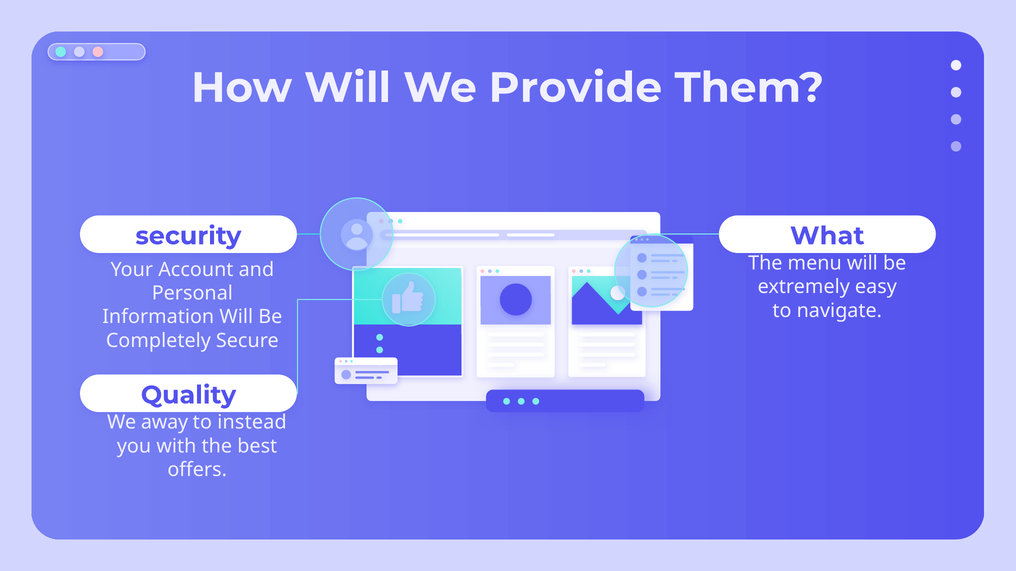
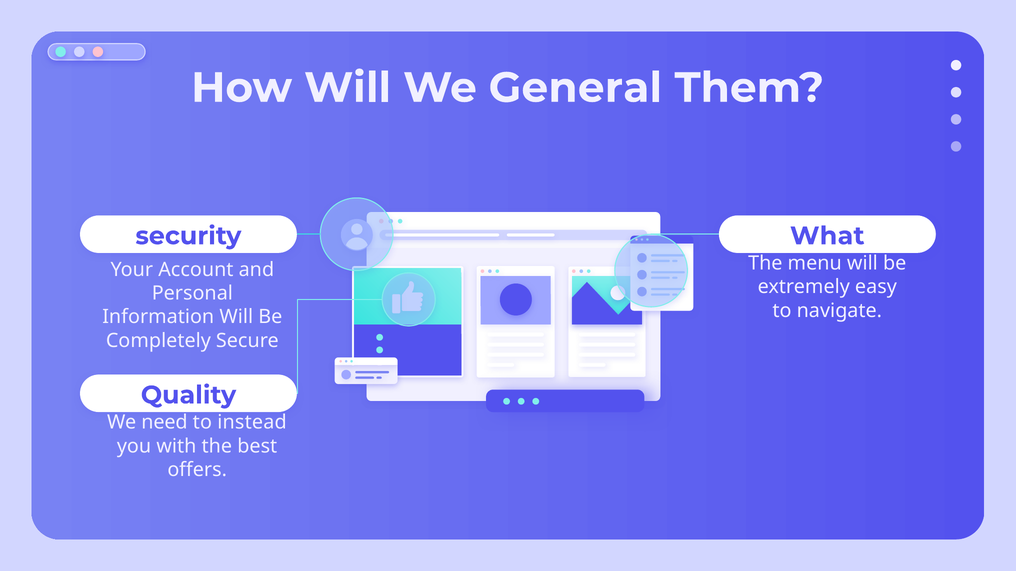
Provide: Provide -> General
away: away -> need
